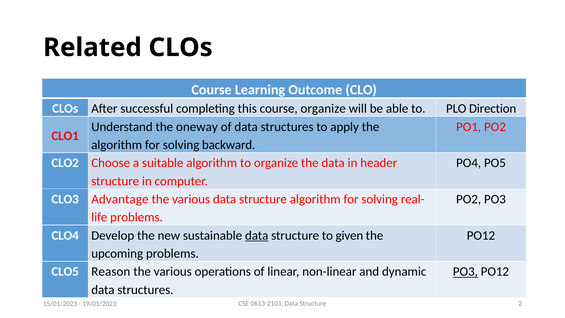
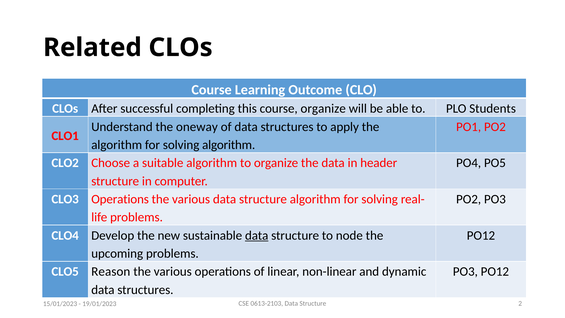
Direction: Direction -> Students
solving backward: backward -> algorithm
CLO3 Advantage: Advantage -> Operations
given: given -> node
PO3 at (465, 272) underline: present -> none
